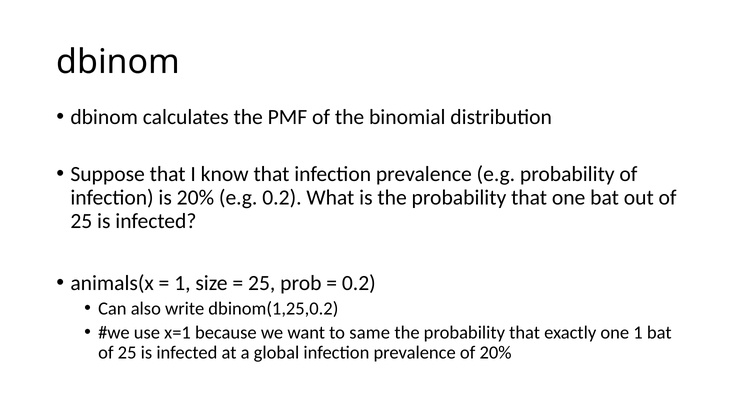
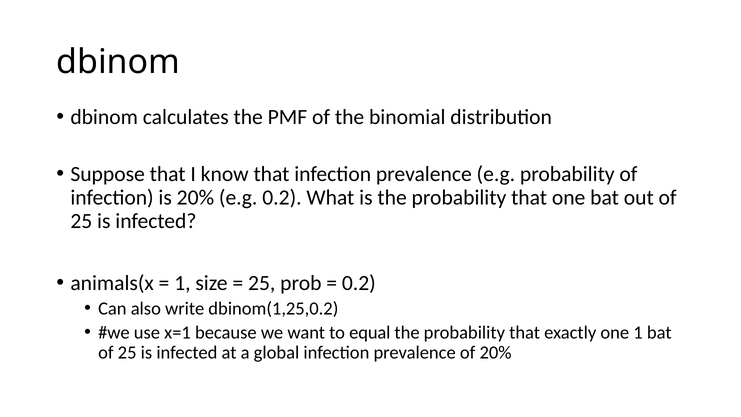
same: same -> equal
